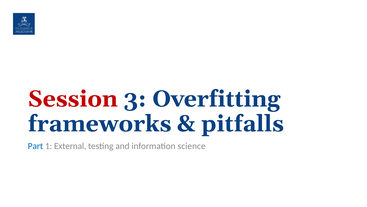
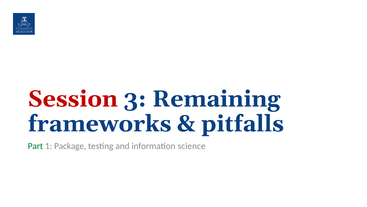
Overfitting: Overfitting -> Remaining
Part colour: blue -> green
External: External -> Package
